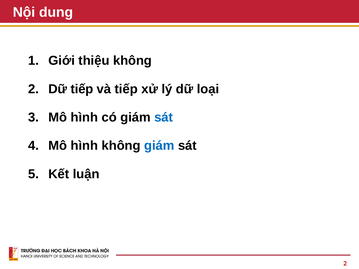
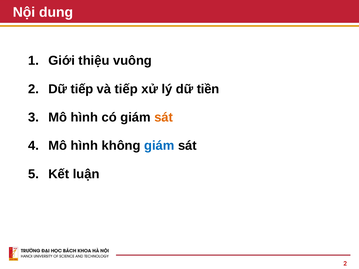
thiệu không: không -> vuông
loại: loại -> tiền
sát at (164, 117) colour: blue -> orange
